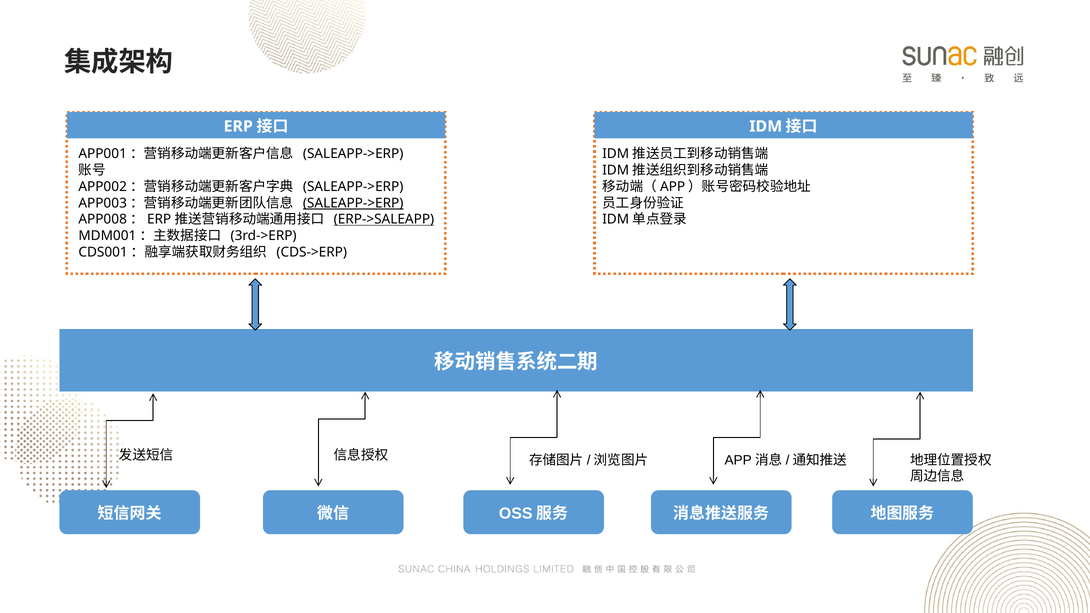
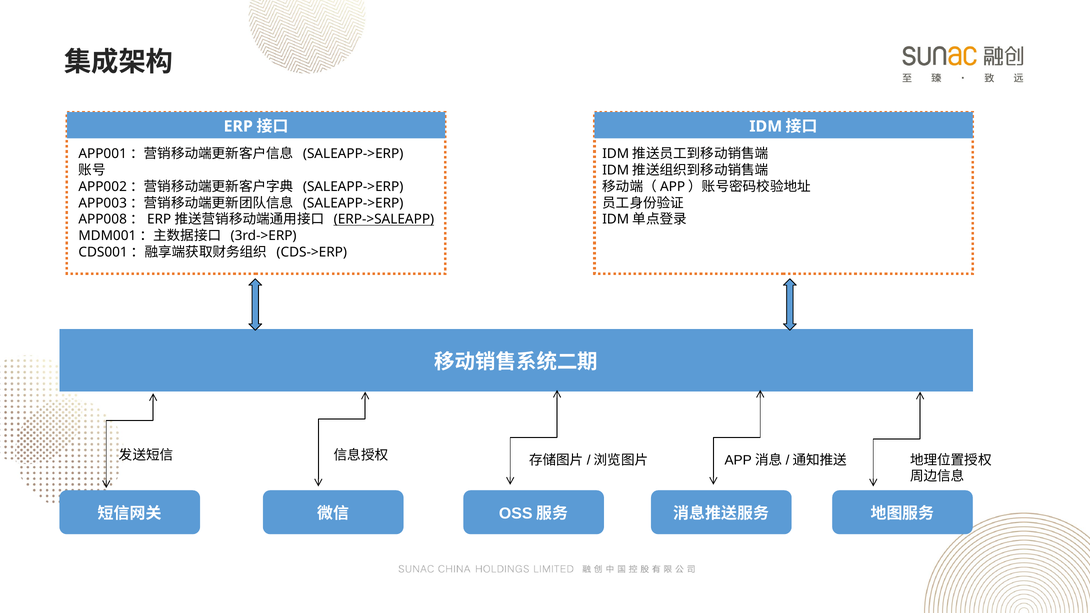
SALEAPP->ERP at (353, 203) underline: present -> none
